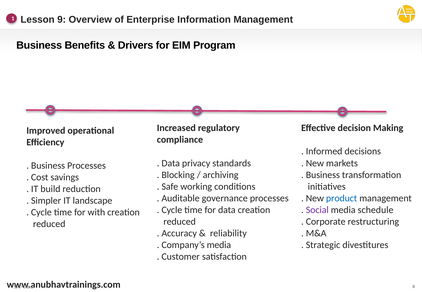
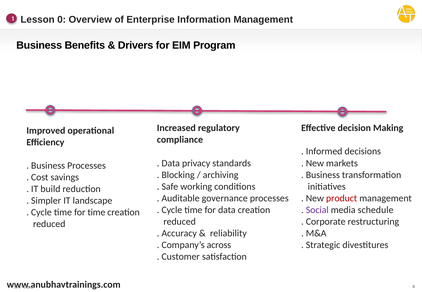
9: 9 -> 0
product colour: blue -> red
for with: with -> time
Company’s media: media -> across
